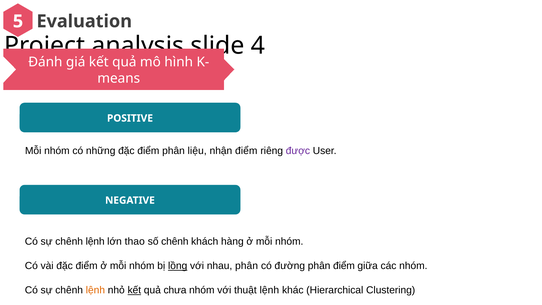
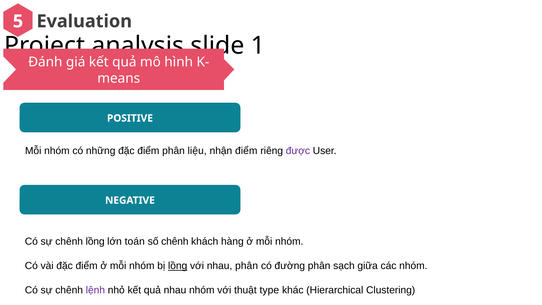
4: 4 -> 1
lệnh at (95, 241): lệnh -> lồng
thao: thao -> toán
phân điểm: điểm -> sạch
lệnh at (95, 290) colour: orange -> purple
kết at (134, 290) underline: present -> none
quả chưa: chưa -> nhau
thuật lệnh: lệnh -> type
